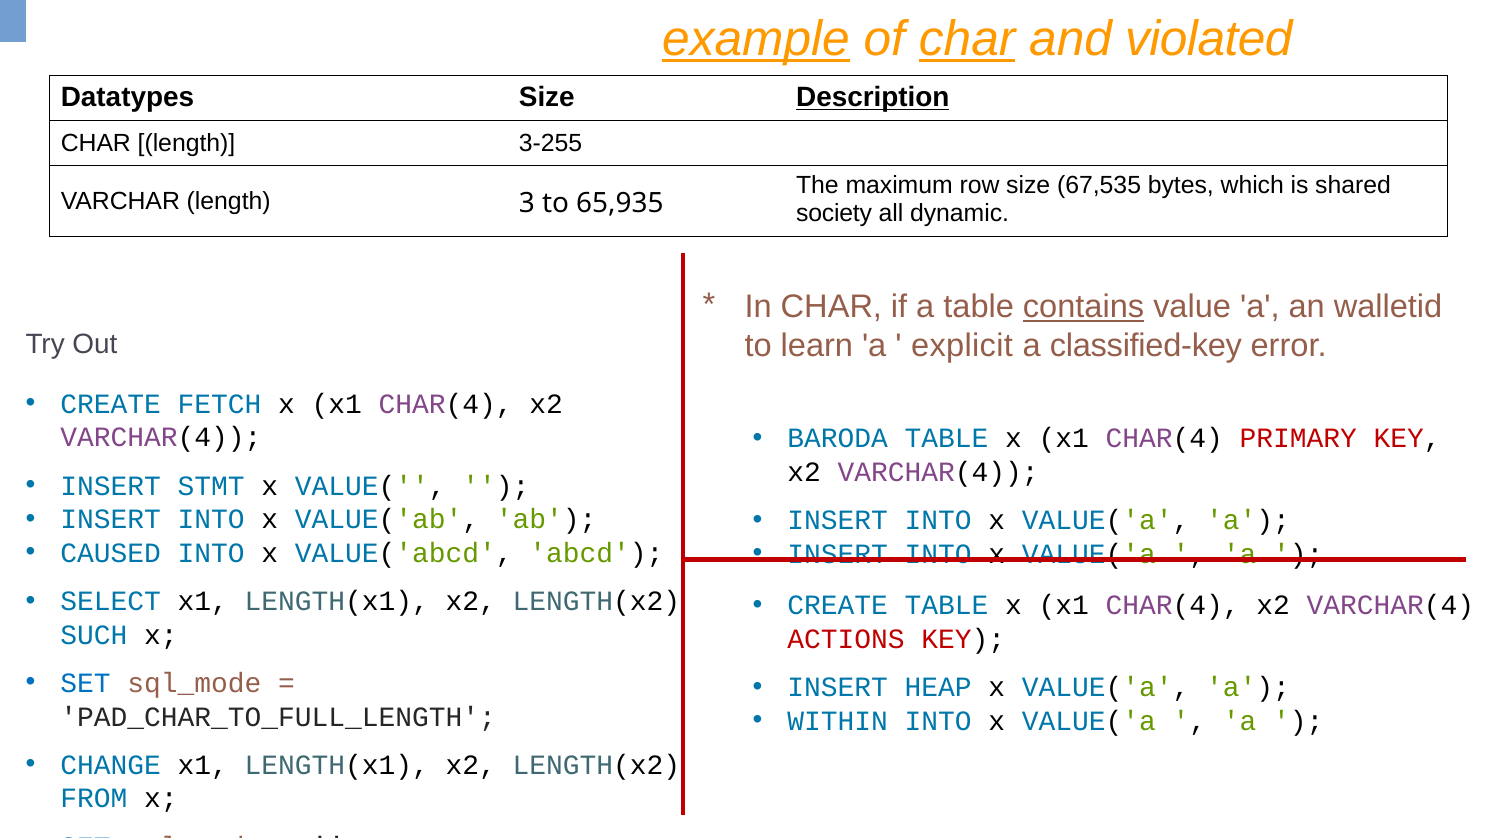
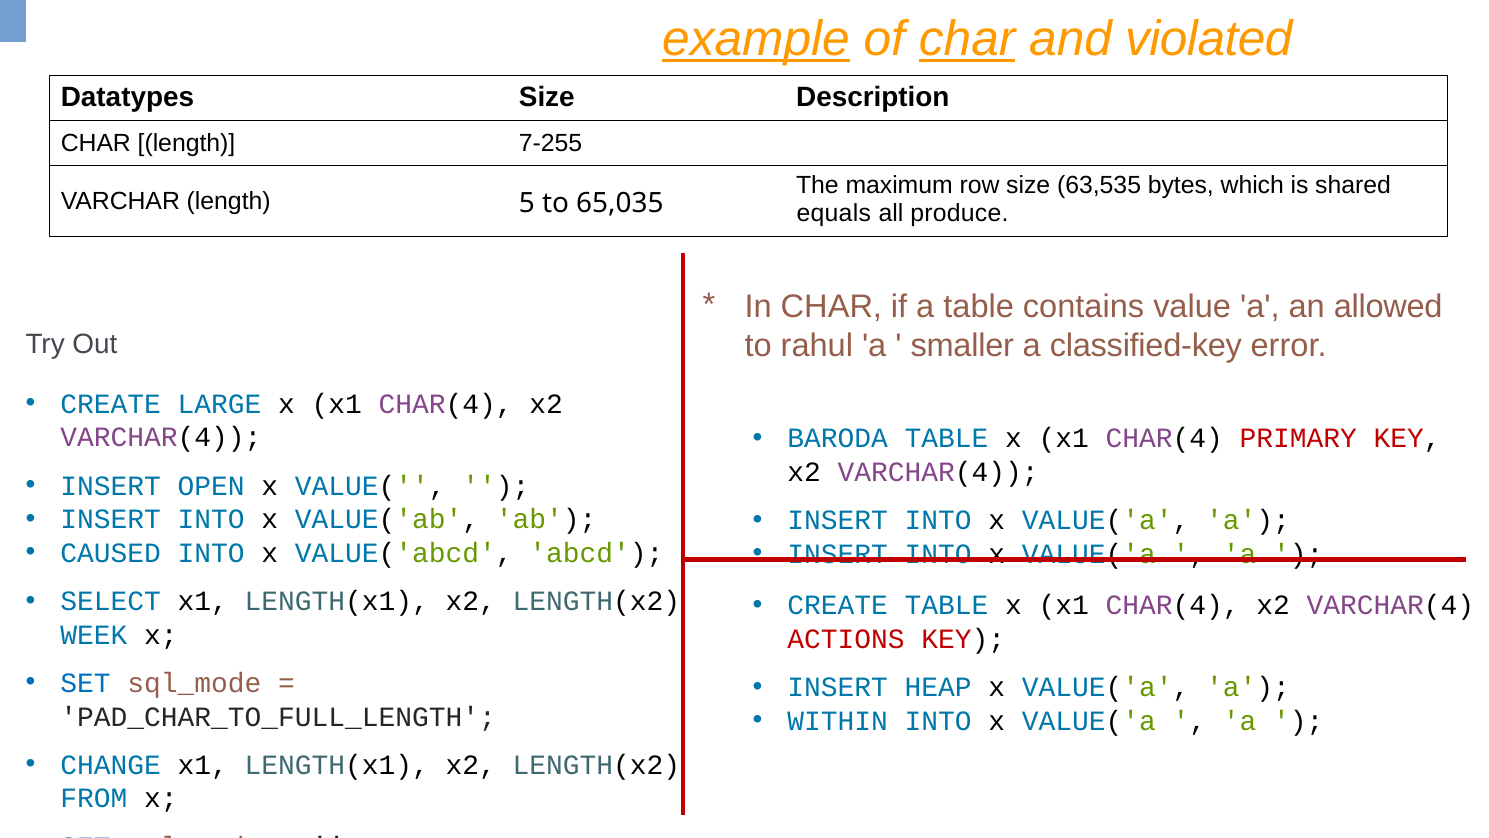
Description underline: present -> none
3-255: 3-255 -> 7-255
67,535: 67,535 -> 63,535
3: 3 -> 5
65,935: 65,935 -> 65,035
society: society -> equals
dynamic: dynamic -> produce
contains underline: present -> none
walletid: walletid -> allowed
learn: learn -> rahul
explicit: explicit -> smaller
FETCH: FETCH -> LARGE
STMT: STMT -> OPEN
SUCH: SUCH -> WEEK
